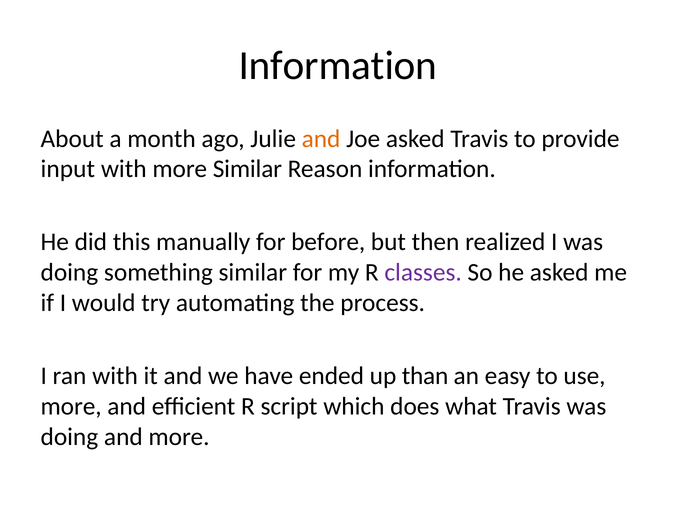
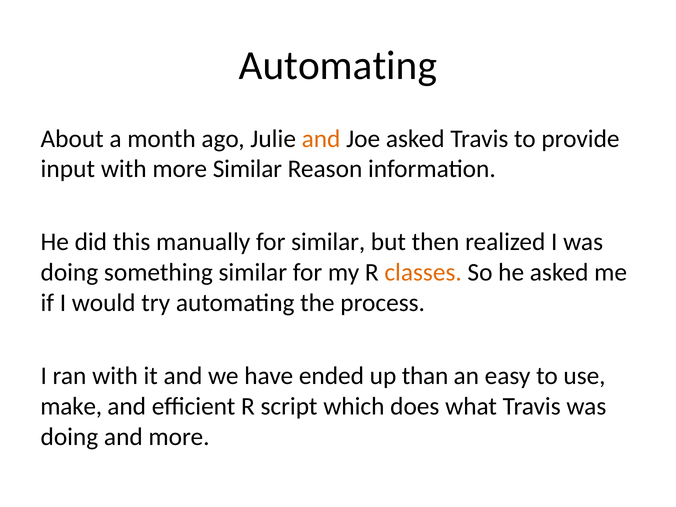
Information at (338, 65): Information -> Automating
for before: before -> similar
classes colour: purple -> orange
more at (71, 406): more -> make
